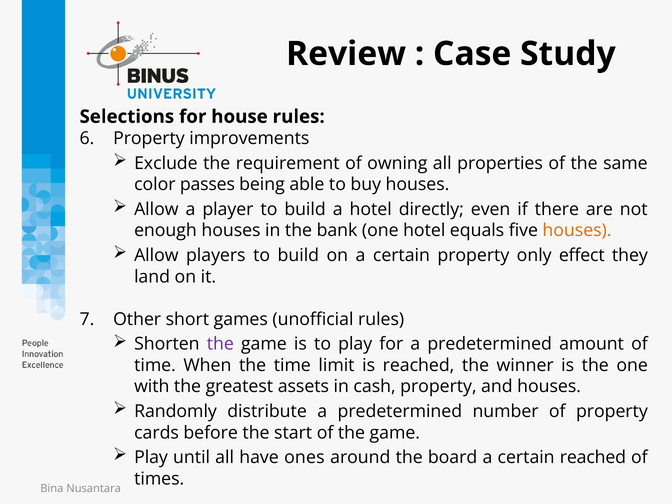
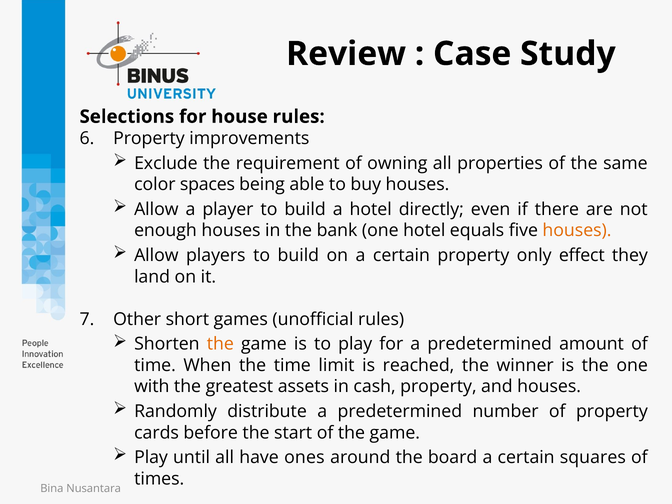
passes: passes -> spaces
the at (220, 344) colour: purple -> orange
certain reached: reached -> squares
